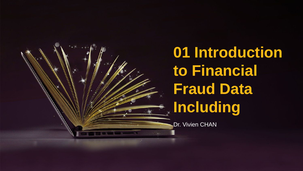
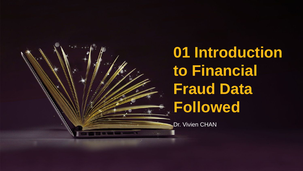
Including: Including -> Followed
